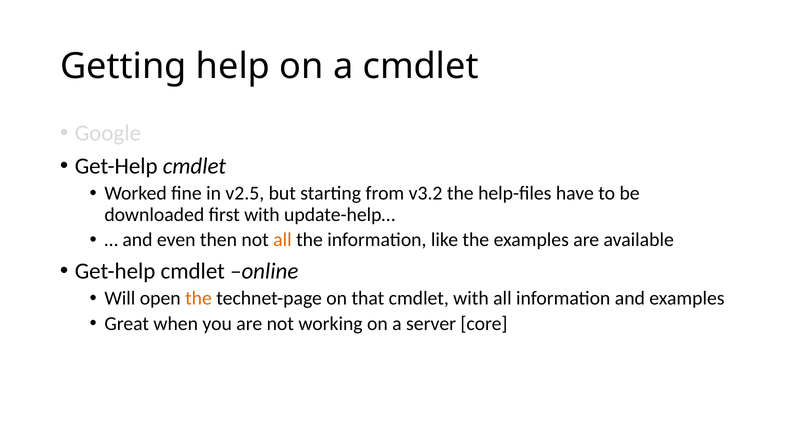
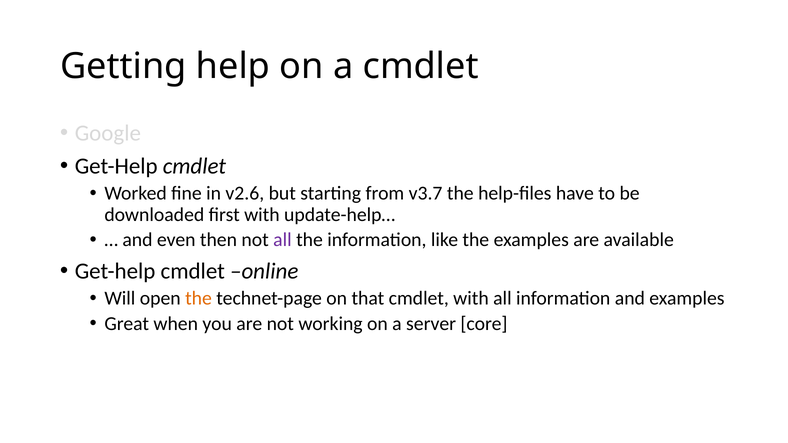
v2.5: v2.5 -> v2.6
v3.2: v3.2 -> v3.7
all at (282, 240) colour: orange -> purple
